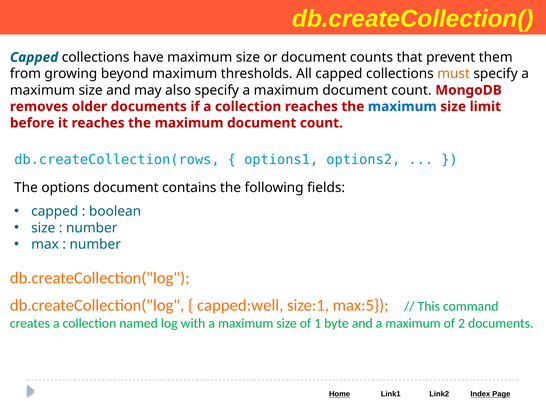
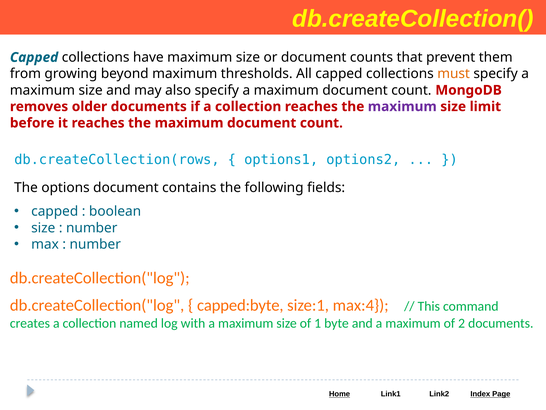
maximum at (402, 106) colour: blue -> purple
capped:well: capped:well -> capped:byte
max:5: max:5 -> max:4
